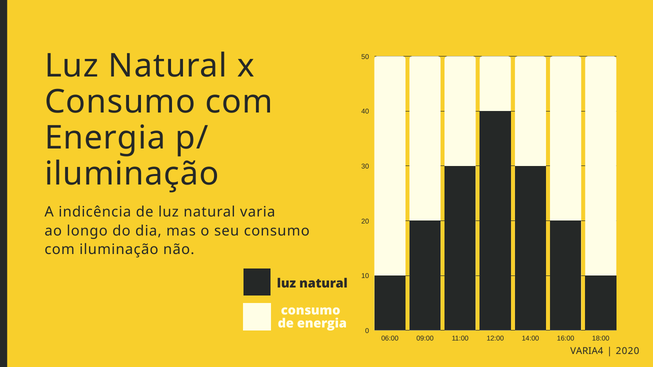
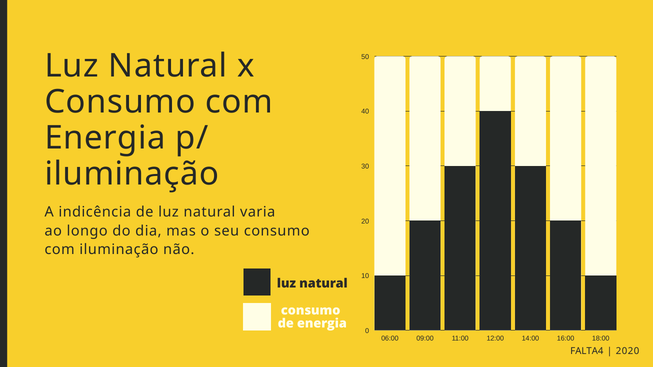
VARIA4: VARIA4 -> FALTA4
